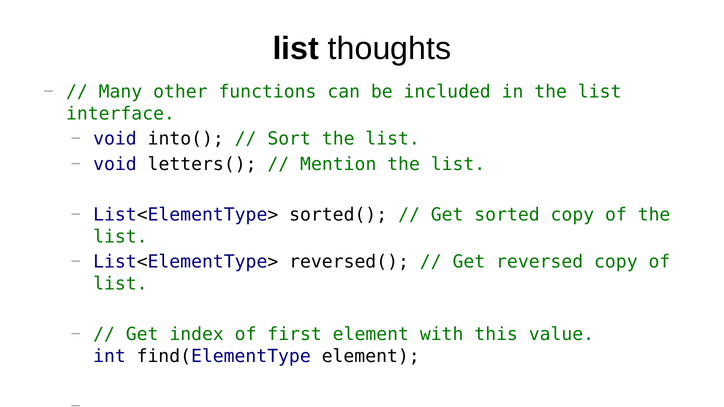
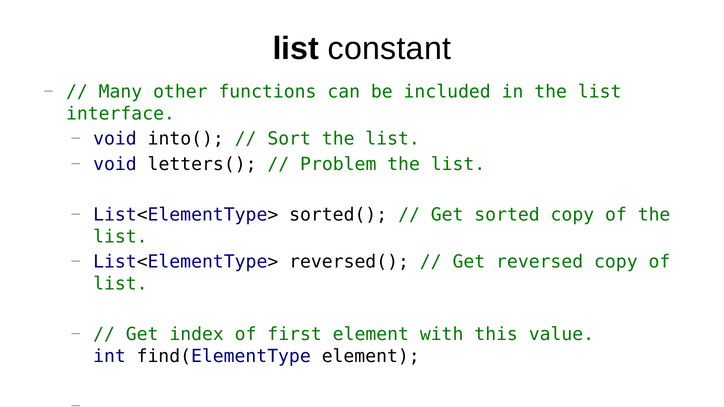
thoughts: thoughts -> constant
Mention: Mention -> Problem
